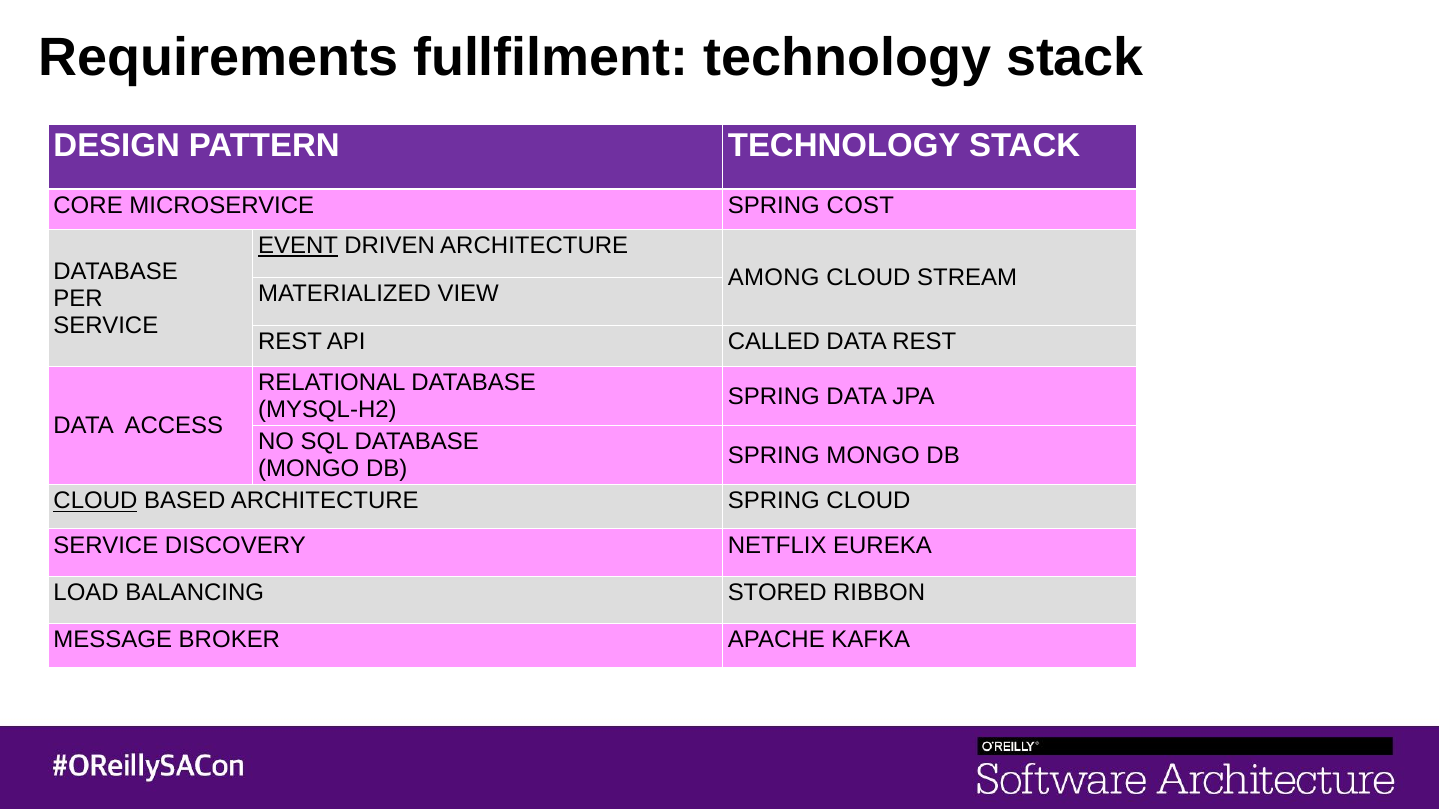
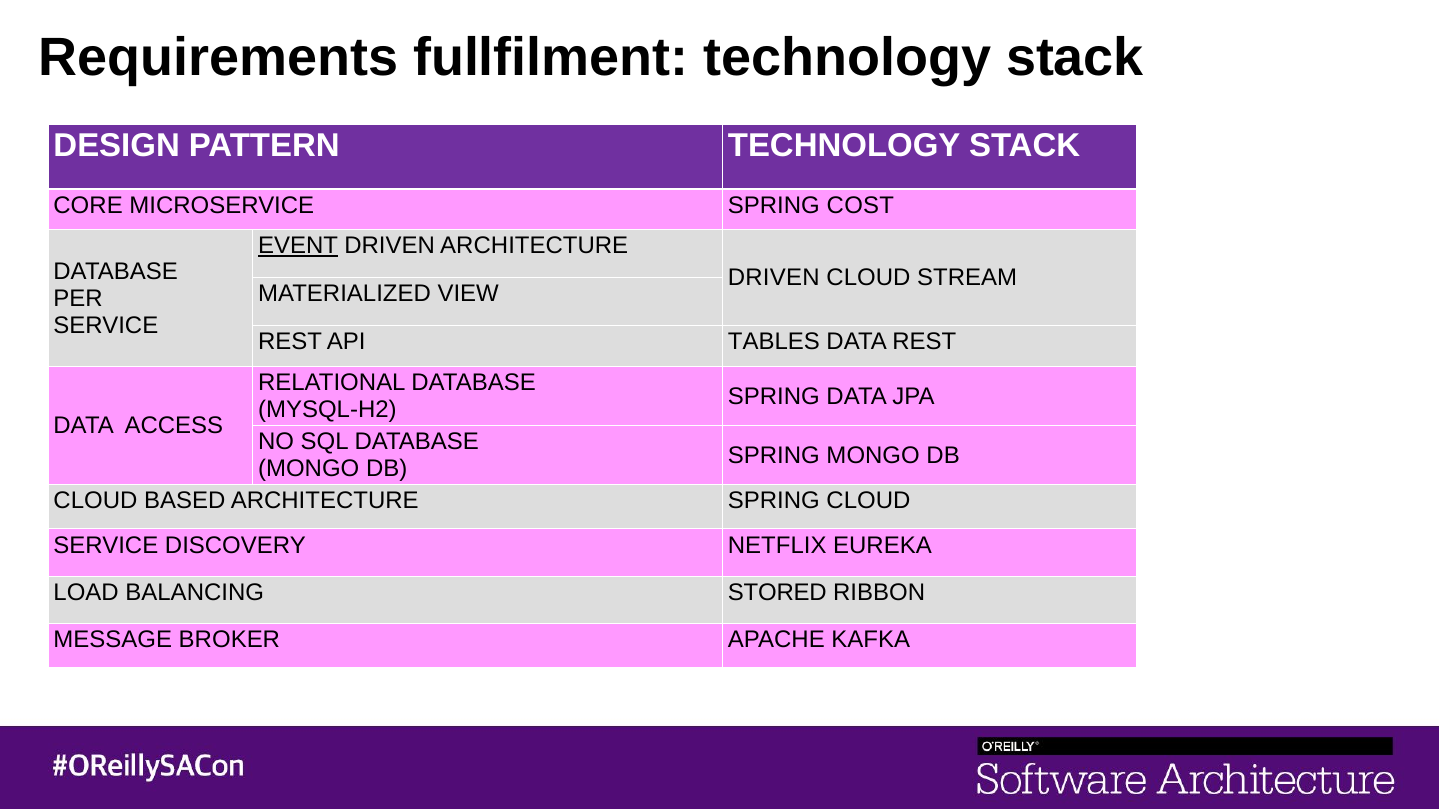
AMONG at (774, 278): AMONG -> DRIVEN
CALLED: CALLED -> TABLES
CLOUD at (95, 501) underline: present -> none
